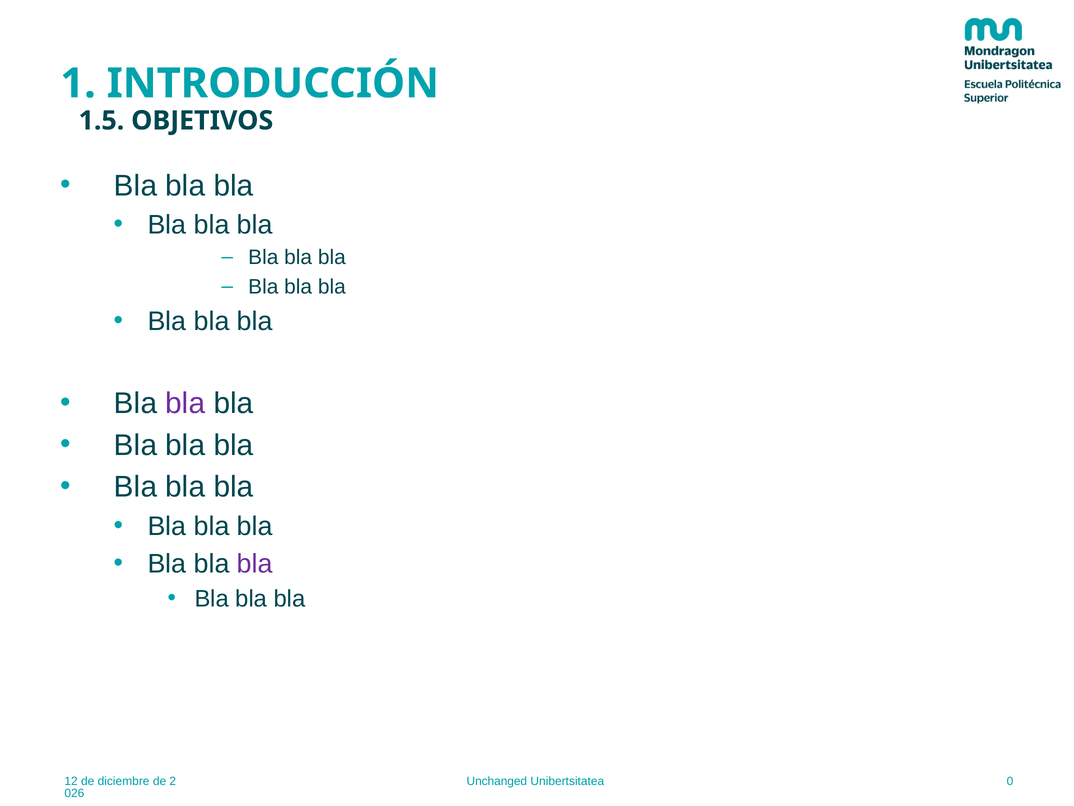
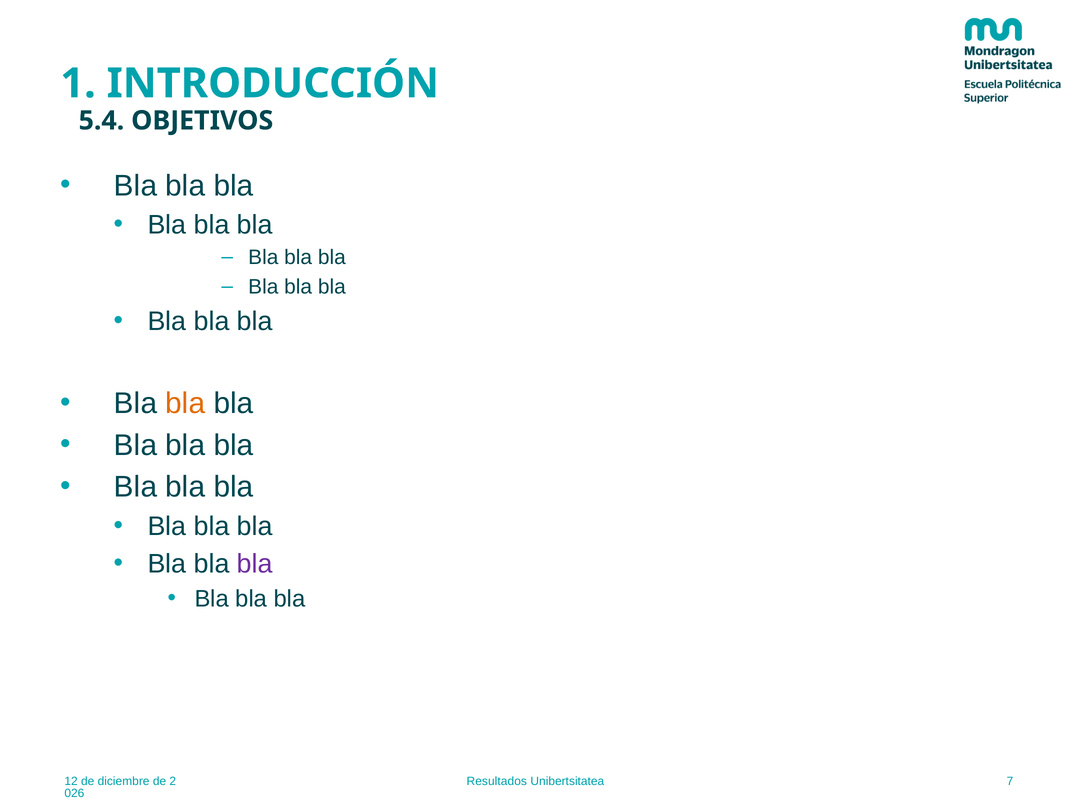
1.5: 1.5 -> 5.4
bla at (185, 403) colour: purple -> orange
Unchanged: Unchanged -> Resultados
0: 0 -> 7
